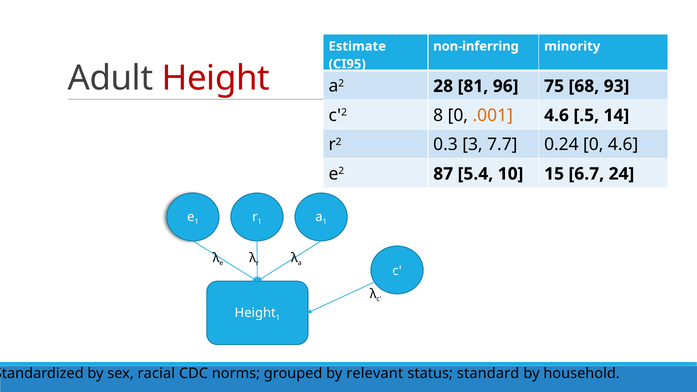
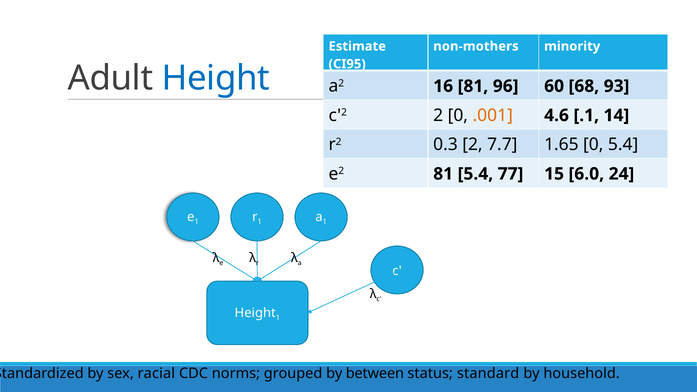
non-inferring: non-inferring -> non-mothers
Height at (216, 78) colour: red -> blue
28: 28 -> 16
75: 75 -> 60
c'2 8: 8 -> 2
.5: .5 -> .1
0.3 3: 3 -> 2
0.24: 0.24 -> 1.65
0 4.6: 4.6 -> 5.4
e2 87: 87 -> 81
10: 10 -> 77
6.7: 6.7 -> 6.0
relevant: relevant -> between
